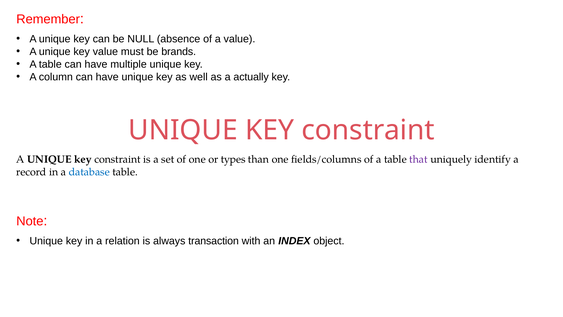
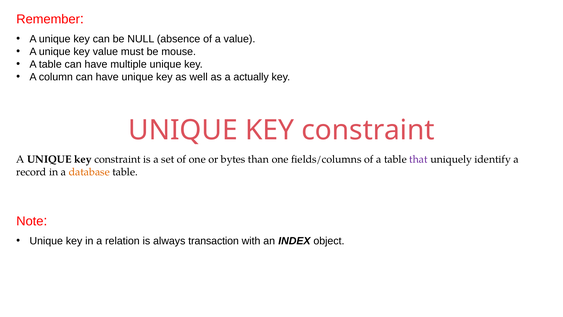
brands: brands -> mouse
types: types -> bytes
database colour: blue -> orange
